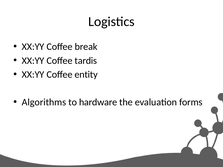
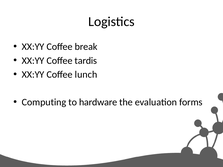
entity: entity -> lunch
Algorithms: Algorithms -> Computing
